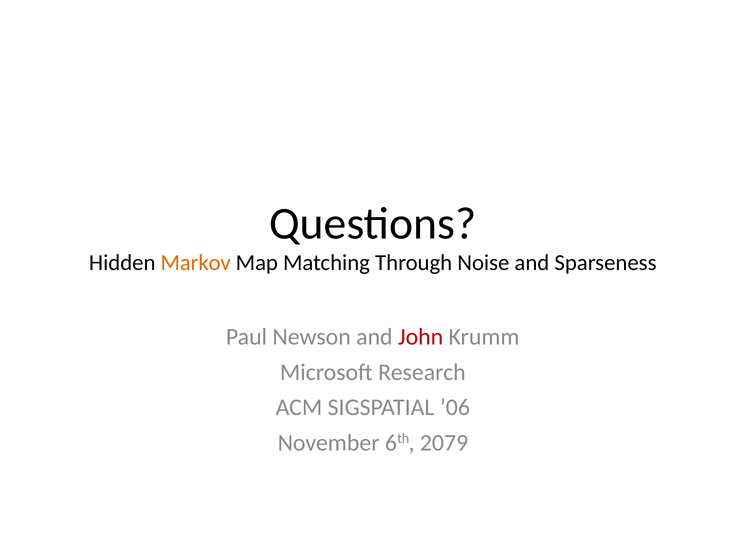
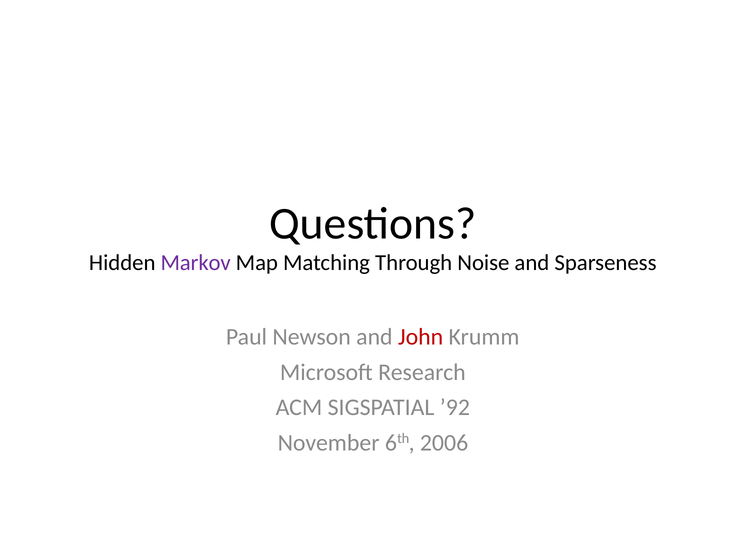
Markov colour: orange -> purple
’06: ’06 -> ’92
2079: 2079 -> 2006
